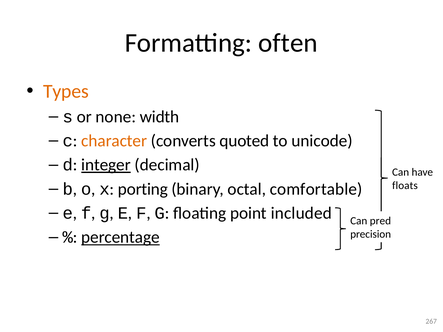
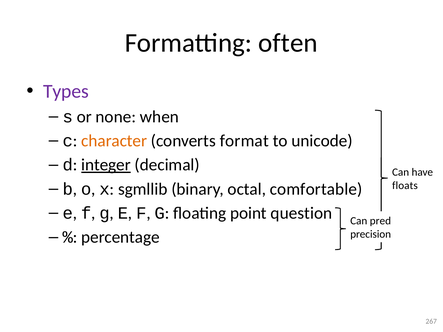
Types colour: orange -> purple
width: width -> when
quoted: quoted -> format
porting: porting -> sgmllib
included: included -> question
percentage underline: present -> none
